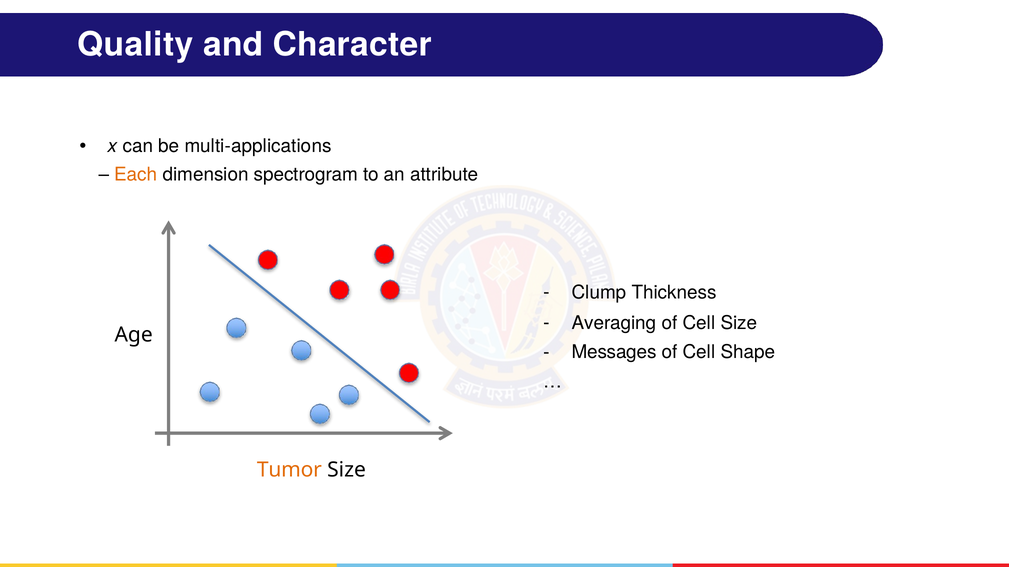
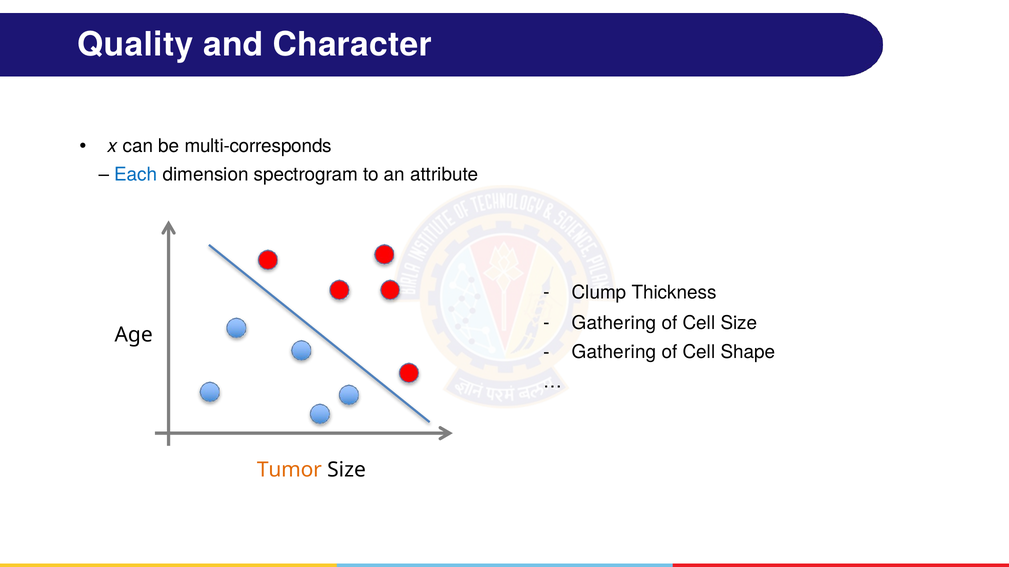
multi-applications: multi-applications -> multi-corresponds
Each colour: orange -> blue
Averaging at (614, 323): Averaging -> Gathering
Messages at (614, 353): Messages -> Gathering
